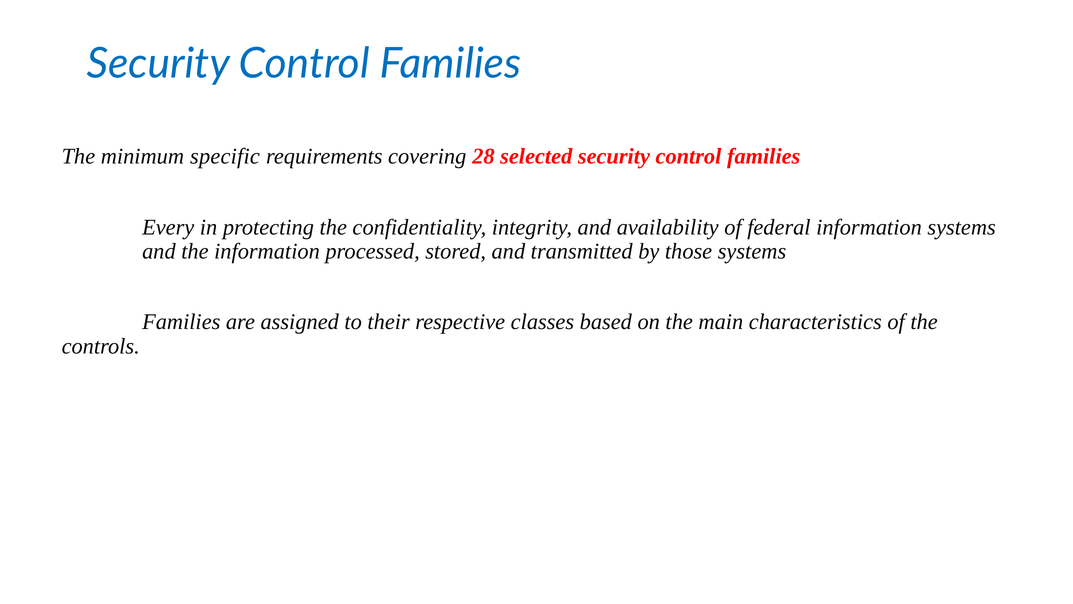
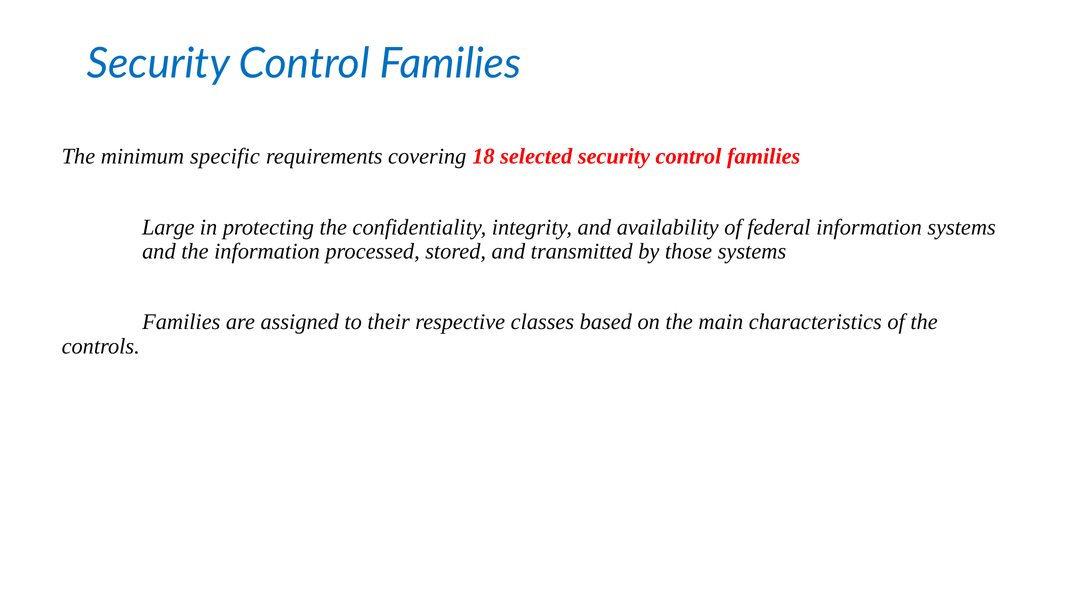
28: 28 -> 18
Every: Every -> Large
